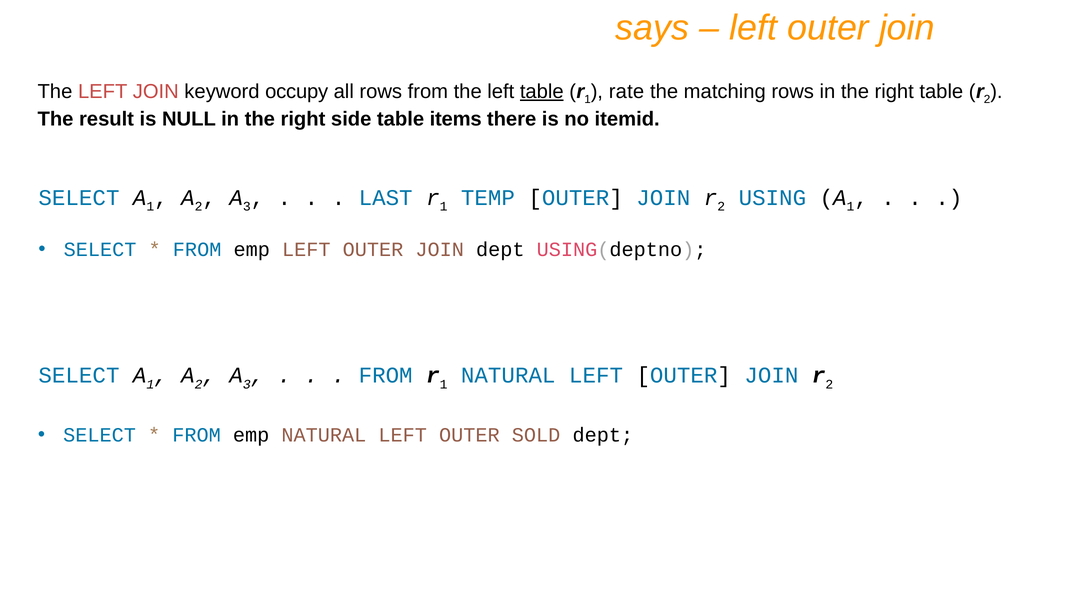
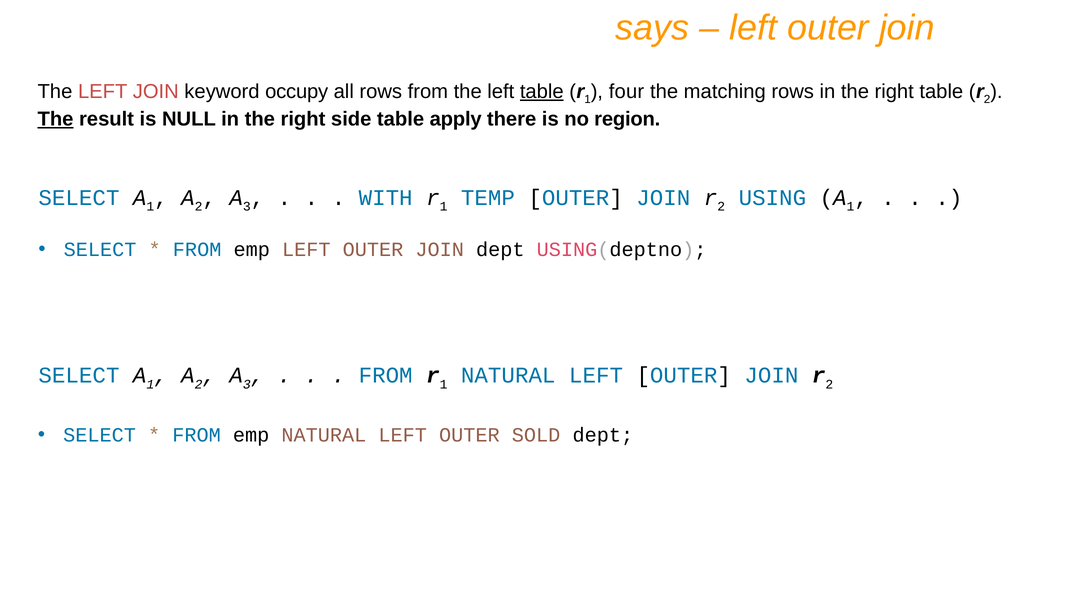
rate: rate -> four
The at (56, 119) underline: none -> present
items: items -> apply
itemid: itemid -> region
LAST: LAST -> WITH
